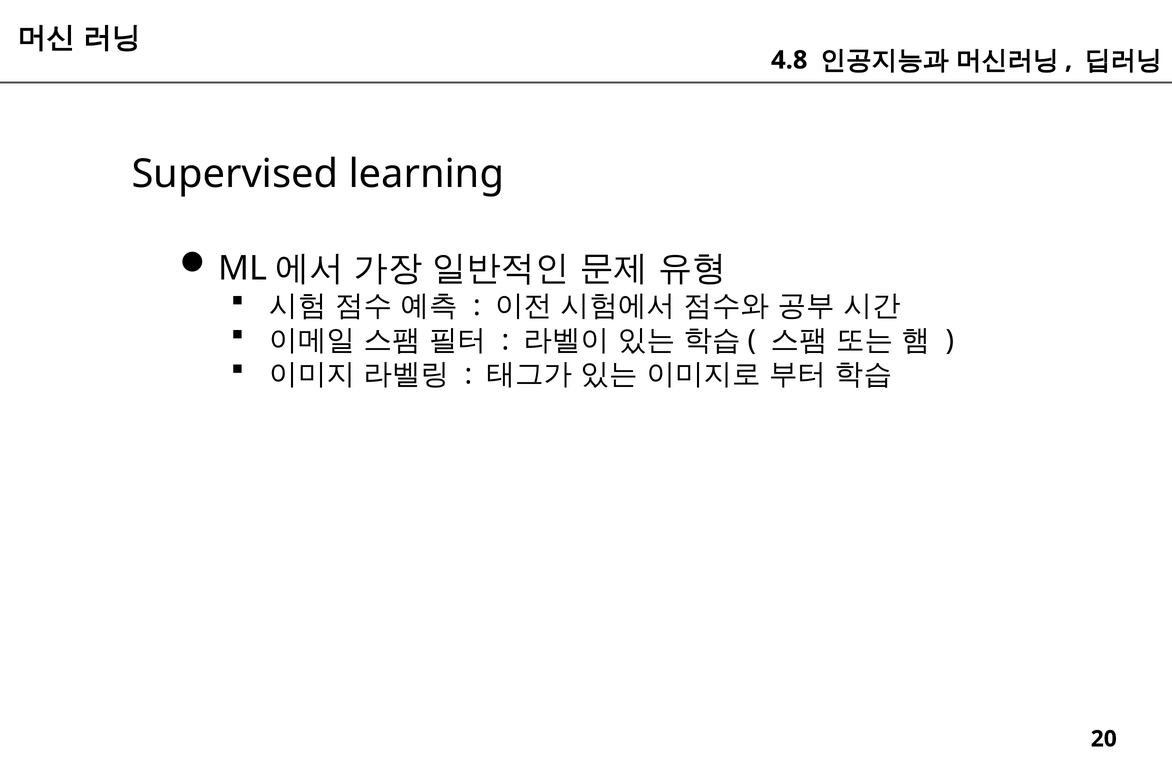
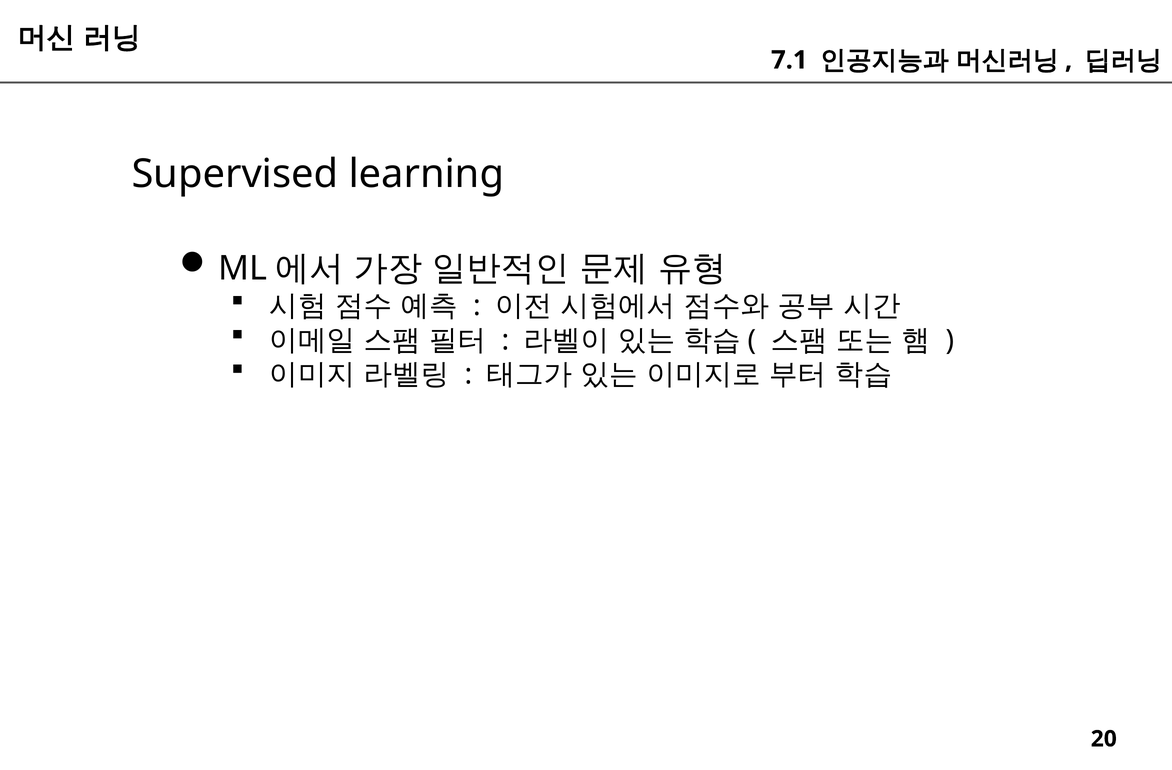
4.8: 4.8 -> 7.1
